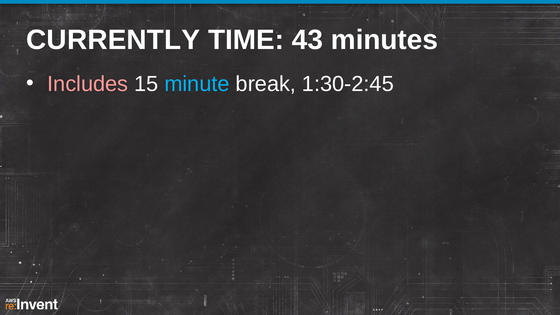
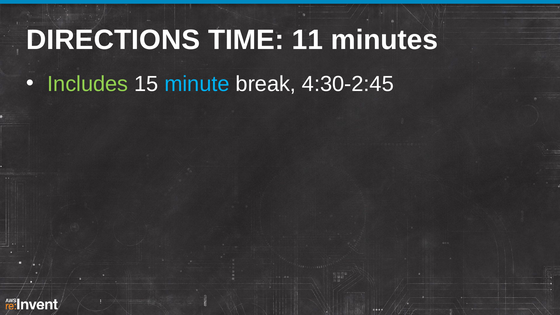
CURRENTLY: CURRENTLY -> DIRECTIONS
43: 43 -> 11
Includes colour: pink -> light green
1:30-2:45: 1:30-2:45 -> 4:30-2:45
